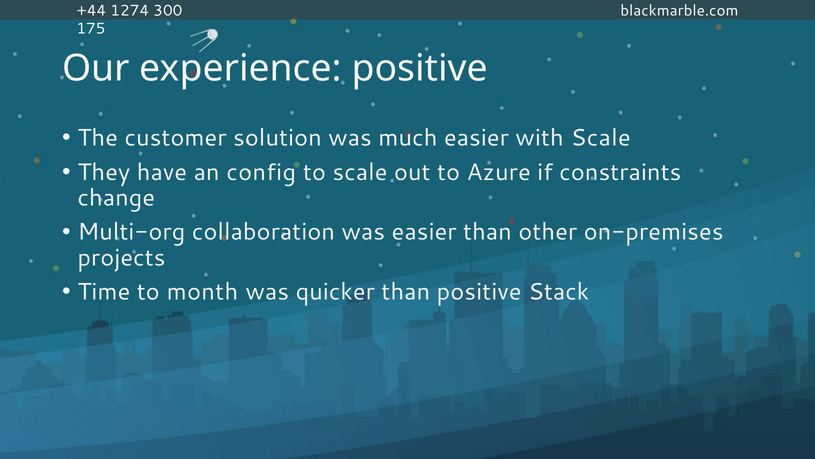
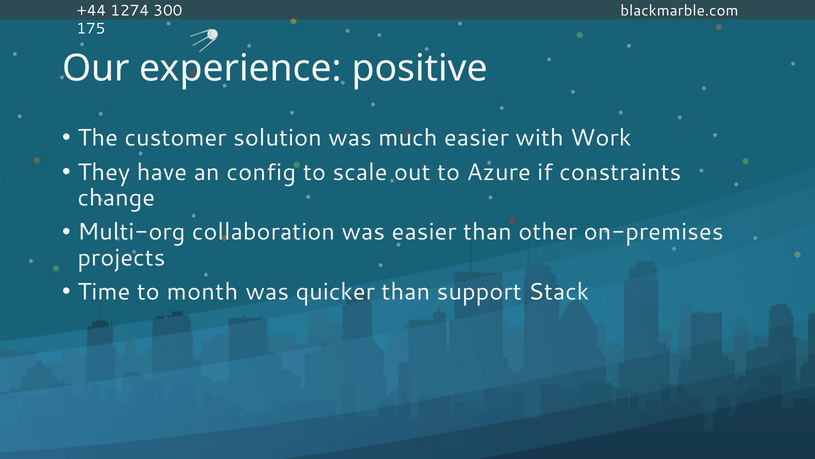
with Scale: Scale -> Work
than positive: positive -> support
